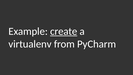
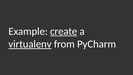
virtualenv underline: none -> present
